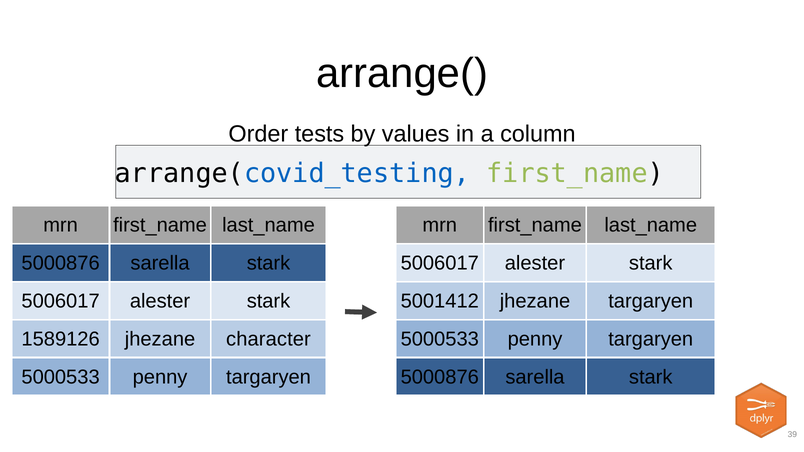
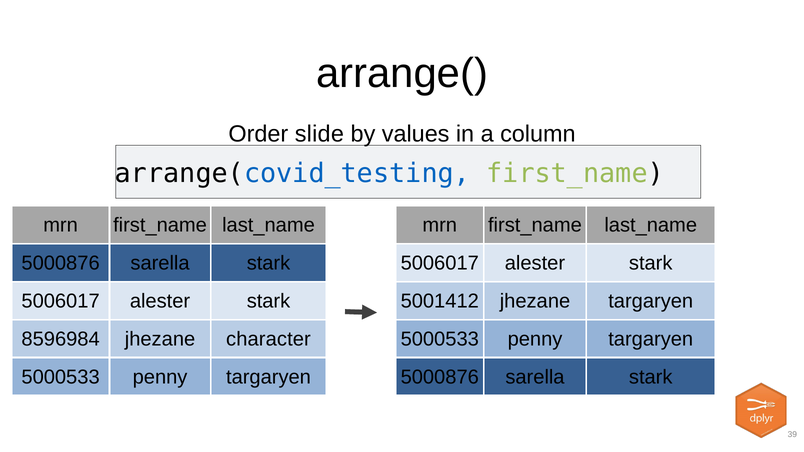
tests: tests -> slide
1589126: 1589126 -> 8596984
